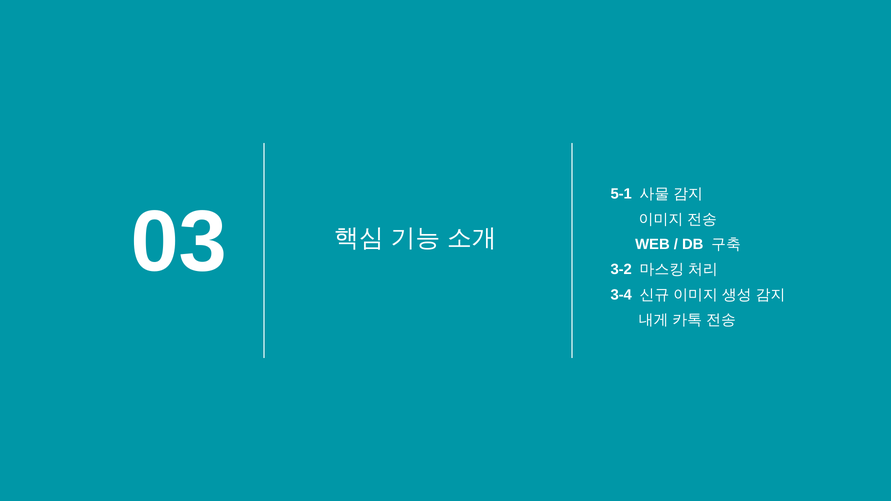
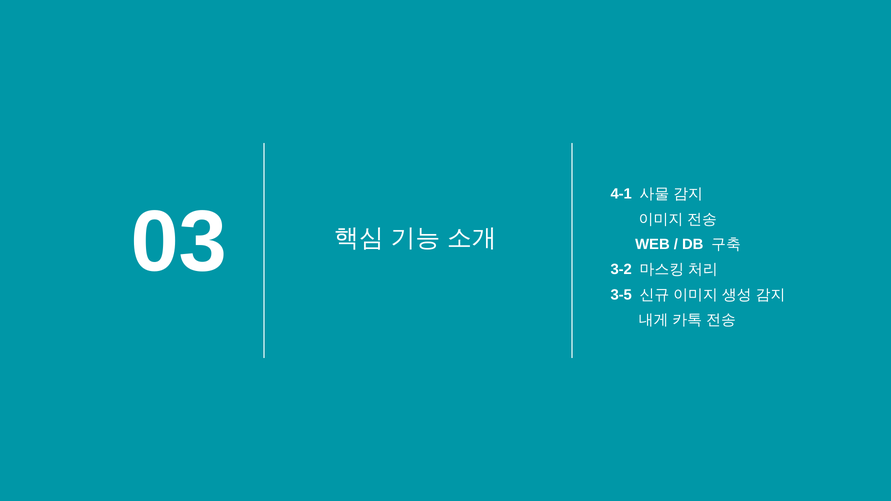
5-1: 5-1 -> 4-1
3-4: 3-4 -> 3-5
